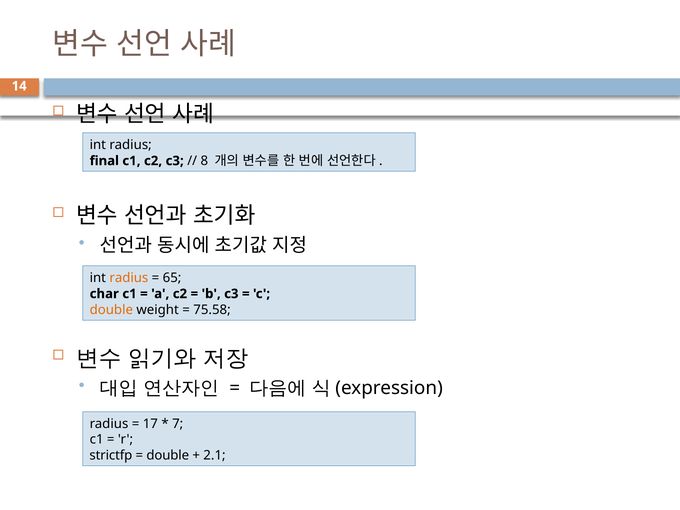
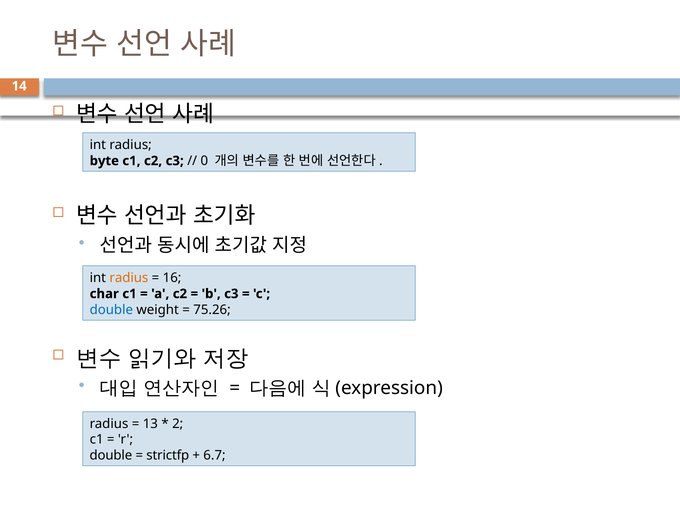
final: final -> byte
8: 8 -> 0
65: 65 -> 16
double at (111, 310) colour: orange -> blue
75.58: 75.58 -> 75.26
17: 17 -> 13
7: 7 -> 2
strictfp at (111, 455): strictfp -> double
double at (168, 455): double -> strictfp
2.1: 2.1 -> 6.7
